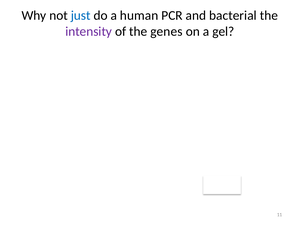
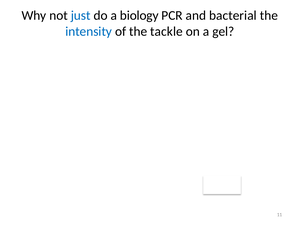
human: human -> biology
intensity colour: purple -> blue
genes: genes -> tackle
